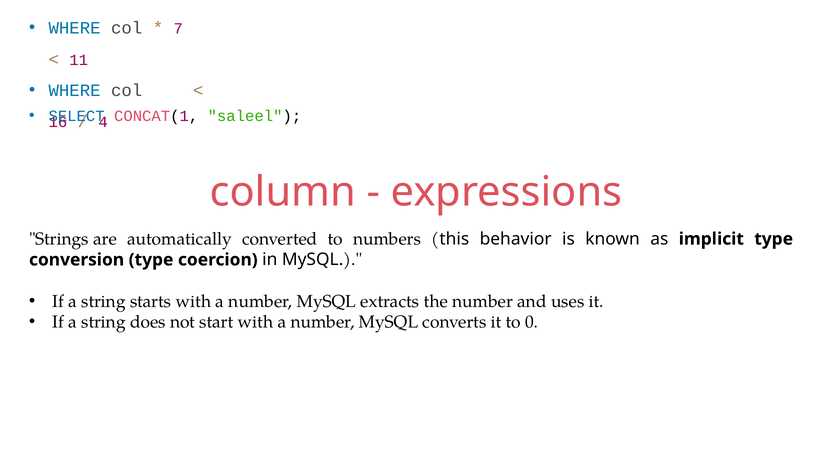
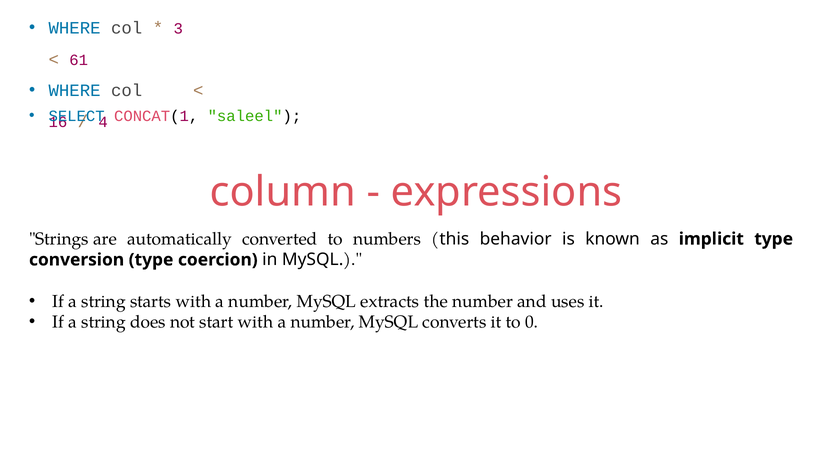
7: 7 -> 3
11: 11 -> 61
